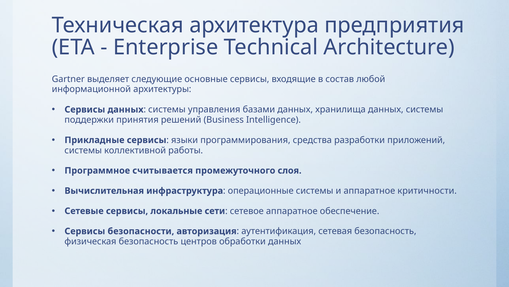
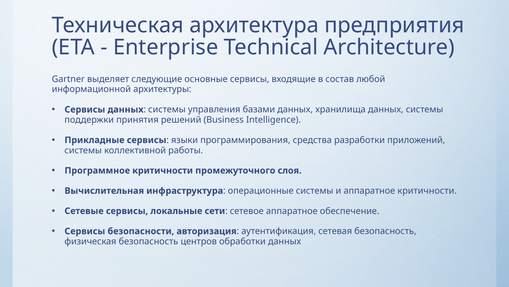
Программное считывается: считывается -> критичности
